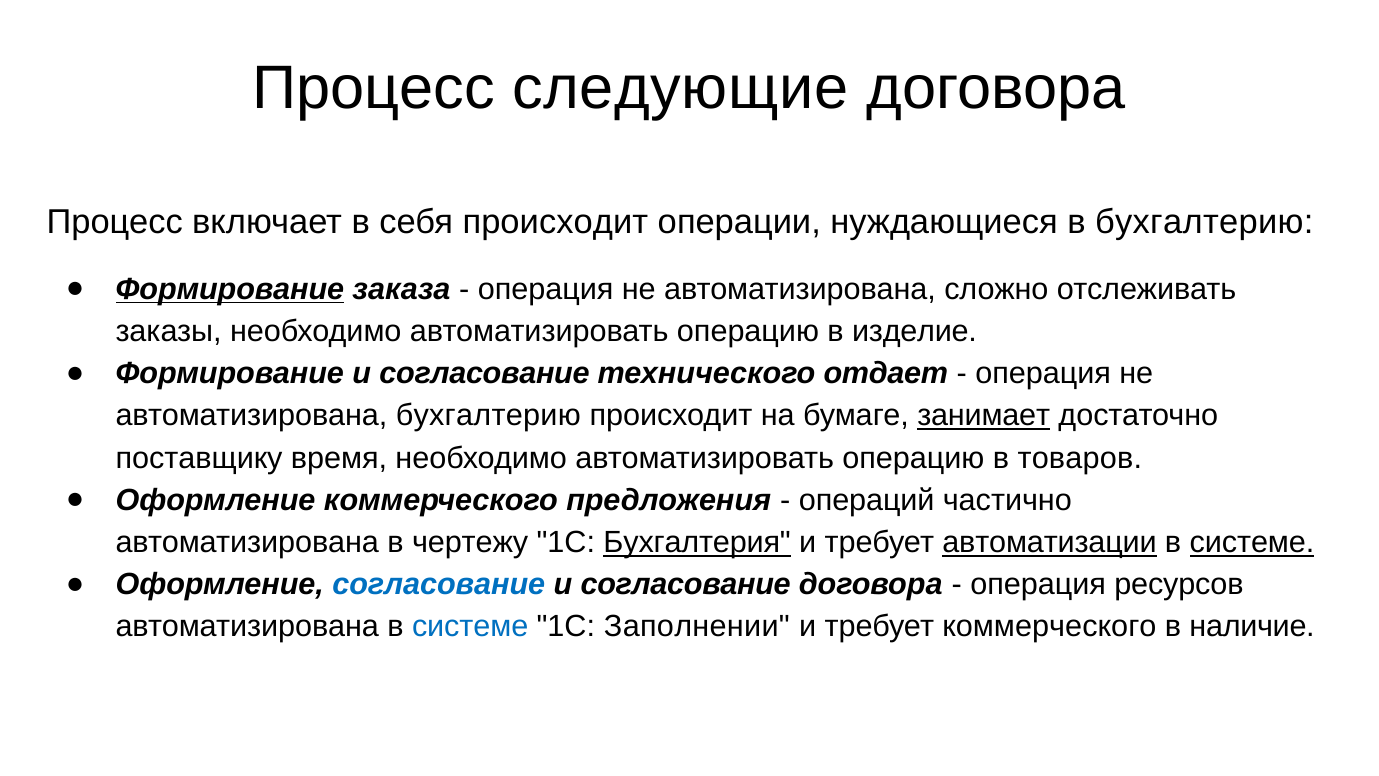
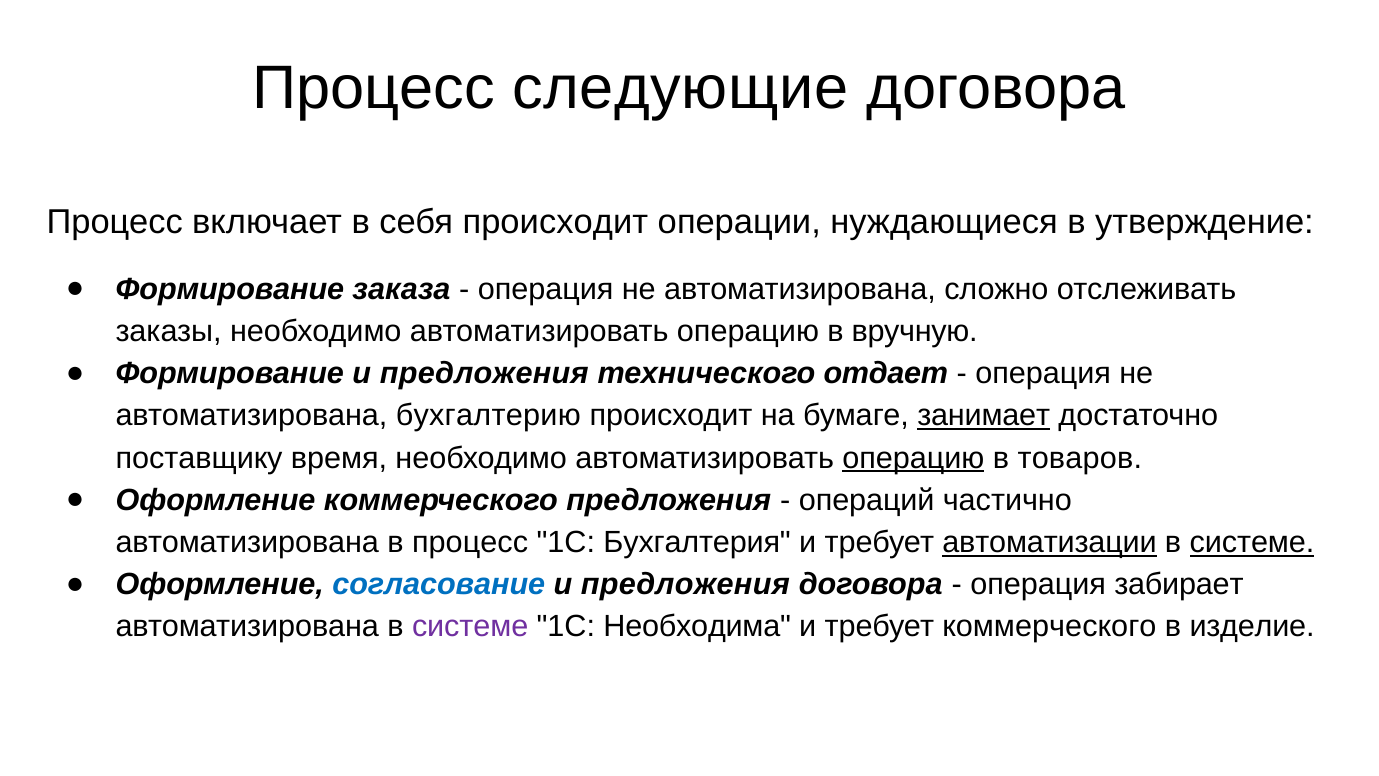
в бухгалтерию: бухгалтерию -> утверждение
Формирование at (230, 289) underline: present -> none
изделие: изделие -> вручную
Формирование и согласование: согласование -> предложения
операцию at (913, 458) underline: none -> present
в чертежу: чертежу -> процесс
Бухгалтерия underline: present -> none
согласование at (686, 584): согласование -> предложения
ресурсов: ресурсов -> забирает
системе at (470, 627) colour: blue -> purple
Заполнении: Заполнении -> Необходима
наличие: наличие -> изделие
